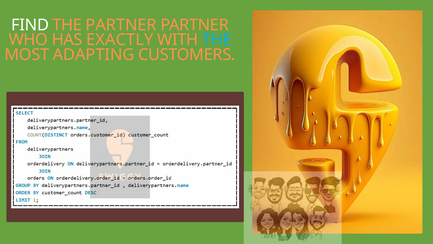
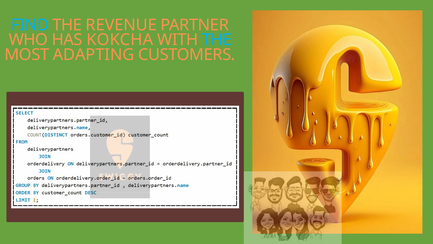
FIND colour: white -> light blue
THE PARTNER: PARTNER -> REVENUE
EXACTLY: EXACTLY -> KOKCHA
